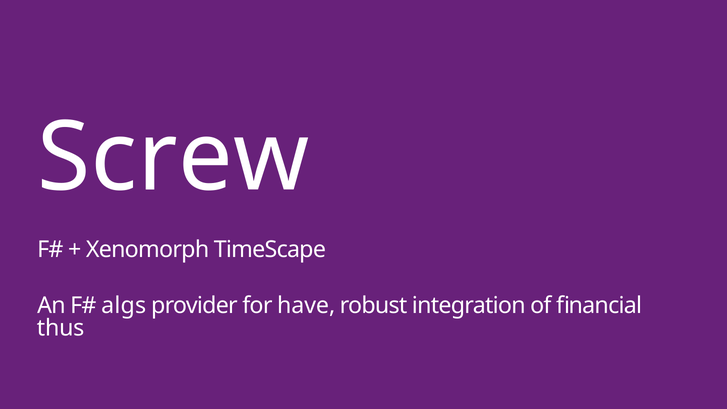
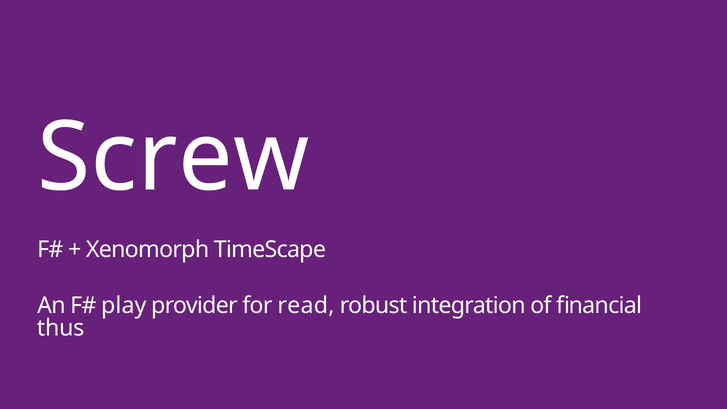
algs: algs -> play
have: have -> read
